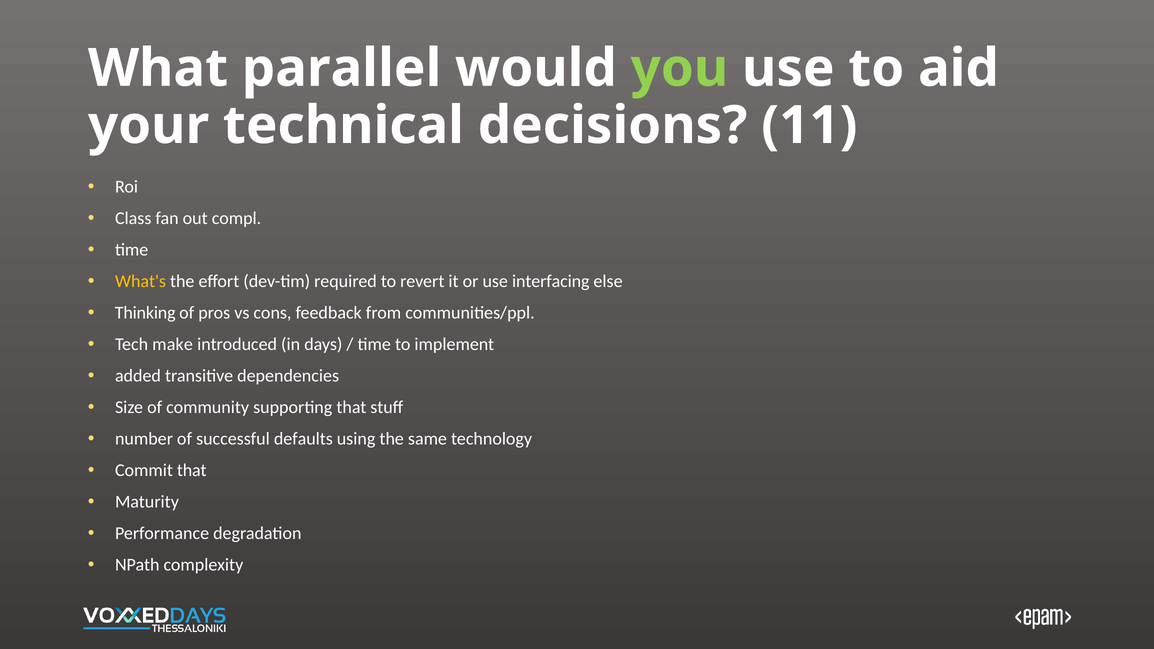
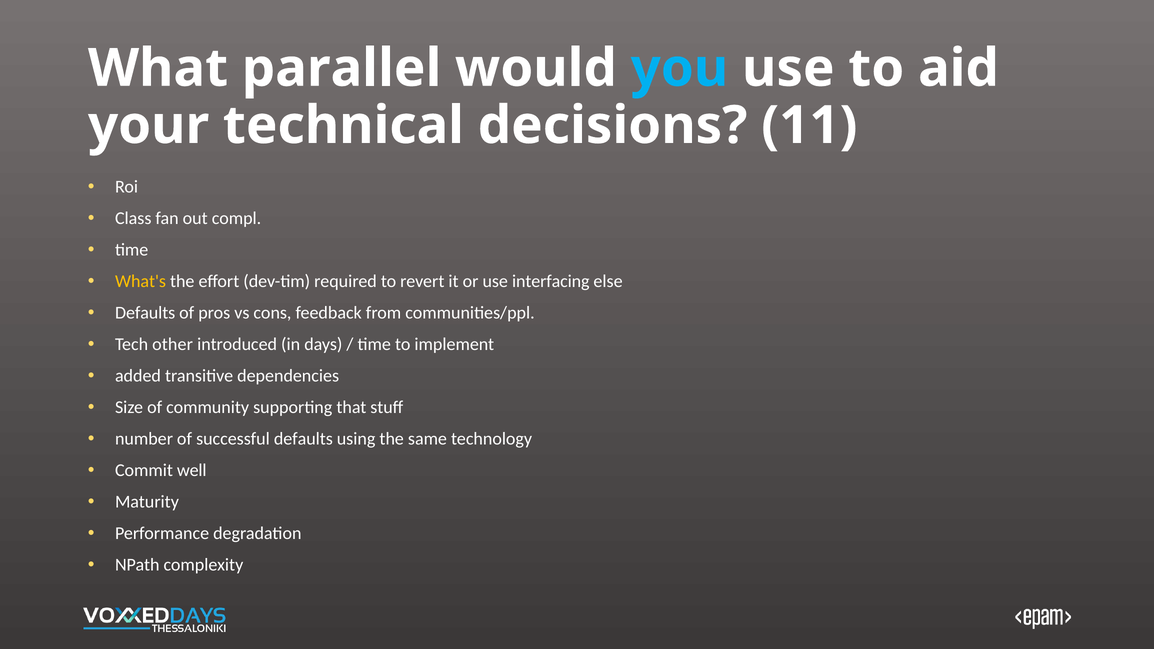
you colour: light green -> light blue
Thinking at (145, 313): Thinking -> Defaults
make: make -> other
Commit that: that -> well
